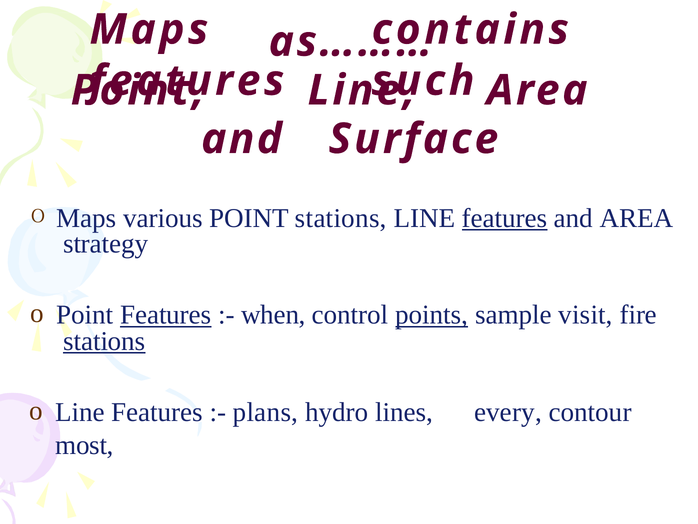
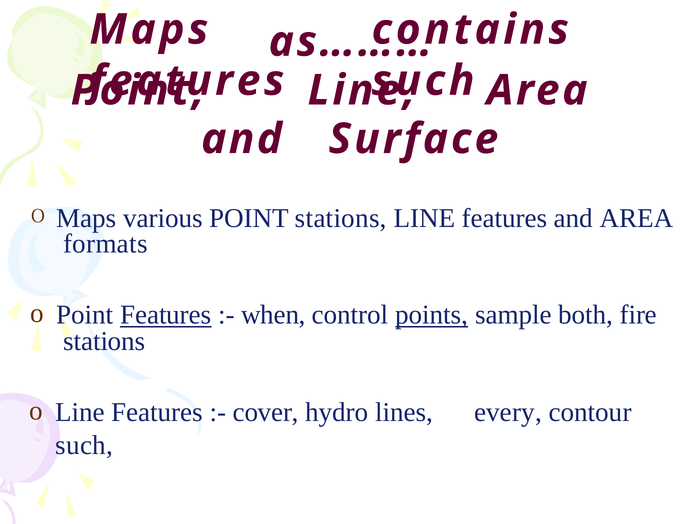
features at (505, 218) underline: present -> none
strategy: strategy -> formats
visit: visit -> both
stations at (104, 341) underline: present -> none
plans: plans -> cover
most at (84, 445): most -> such
